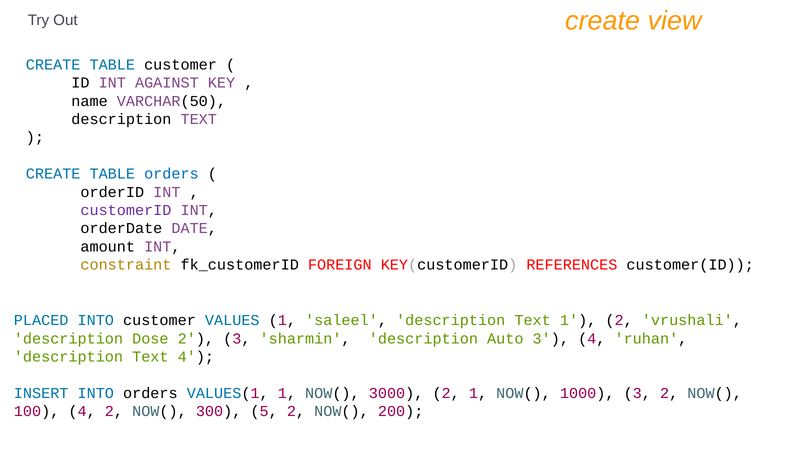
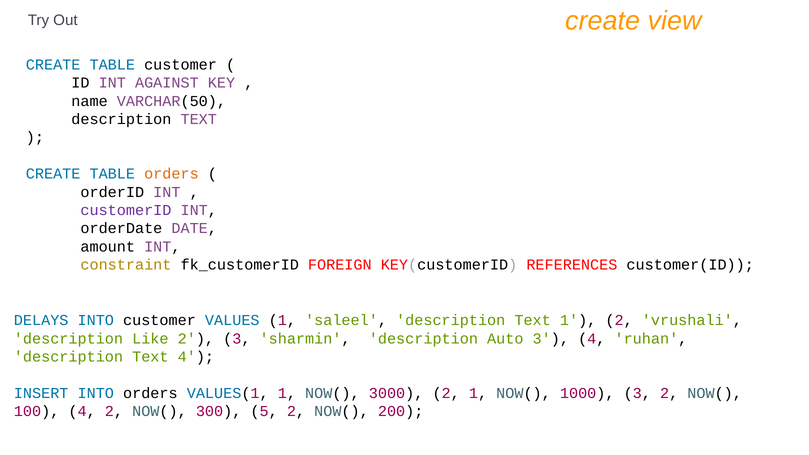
orders at (171, 174) colour: blue -> orange
PLACED: PLACED -> DELAYS
Dose: Dose -> Like
